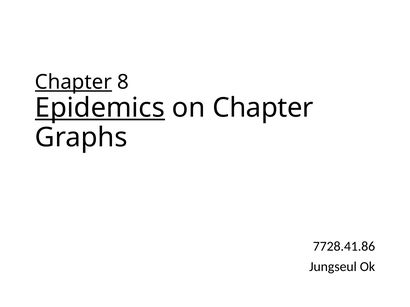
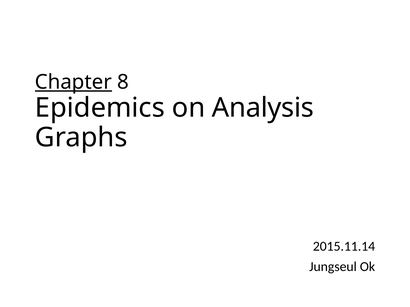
Epidemics underline: present -> none
on Chapter: Chapter -> Analysis
7728.41.86: 7728.41.86 -> 2015.11.14
